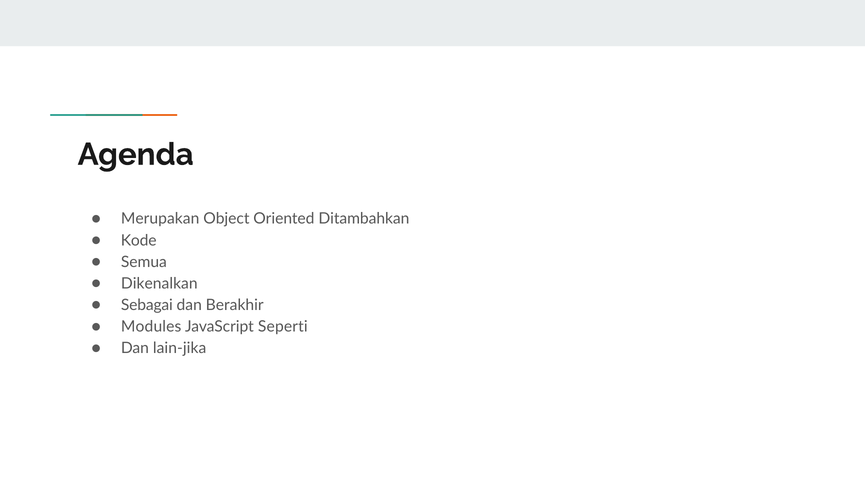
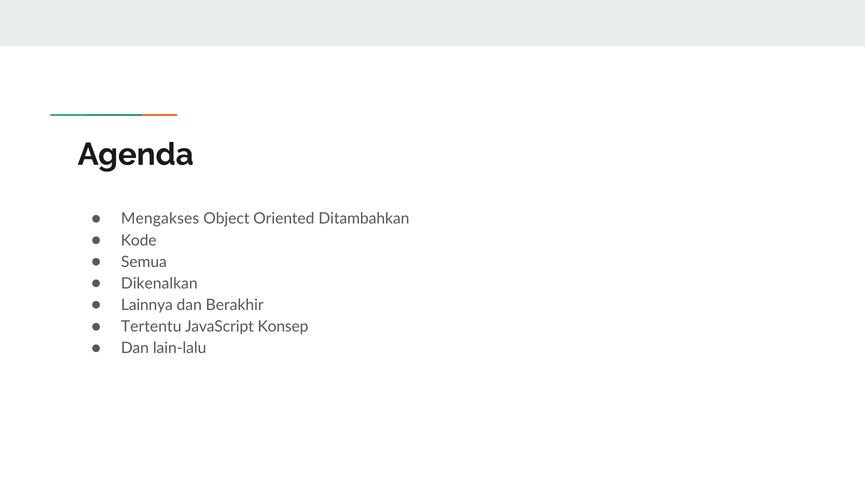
Merupakan: Merupakan -> Mengakses
Sebagai: Sebagai -> Lainnya
Modules: Modules -> Tertentu
Seperti: Seperti -> Konsep
lain-jika: lain-jika -> lain-lalu
